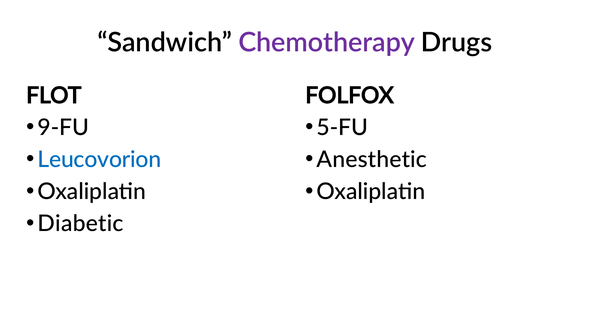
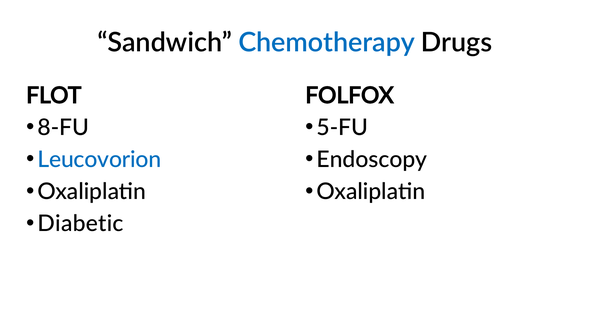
Chemotherapy colour: purple -> blue
9-FU: 9-FU -> 8-FU
Anesthetic: Anesthetic -> Endoscopy
